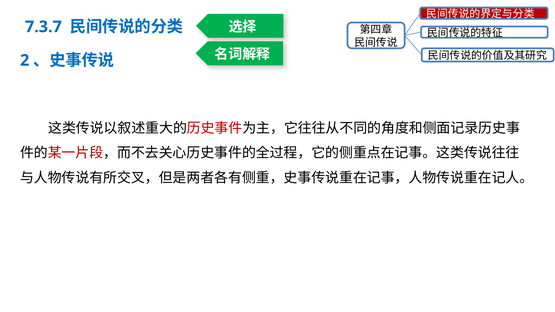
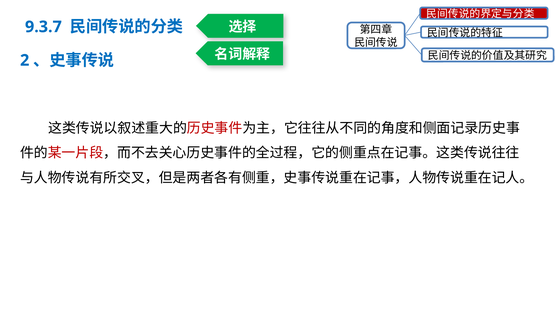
7.3.7: 7.3.7 -> 9.3.7
